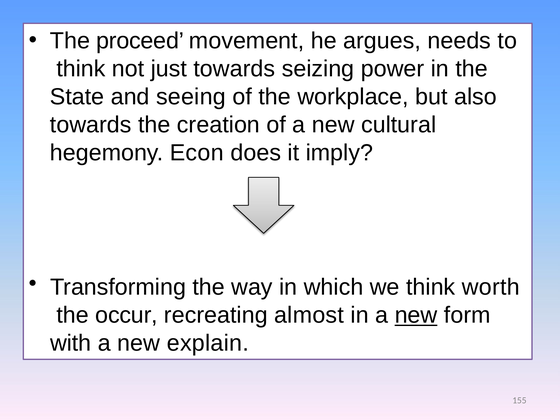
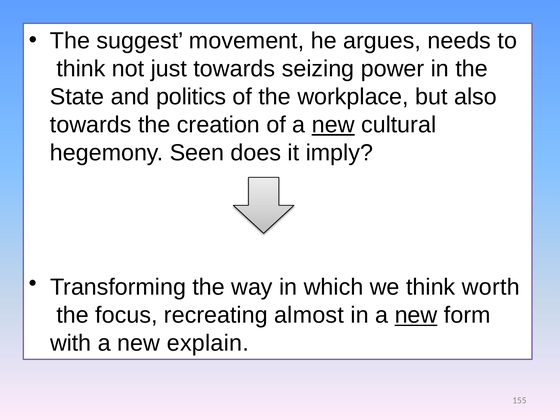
proceed: proceed -> suggest
seeing: seeing -> politics
new at (333, 125) underline: none -> present
Econ: Econ -> Seen
occur: occur -> focus
